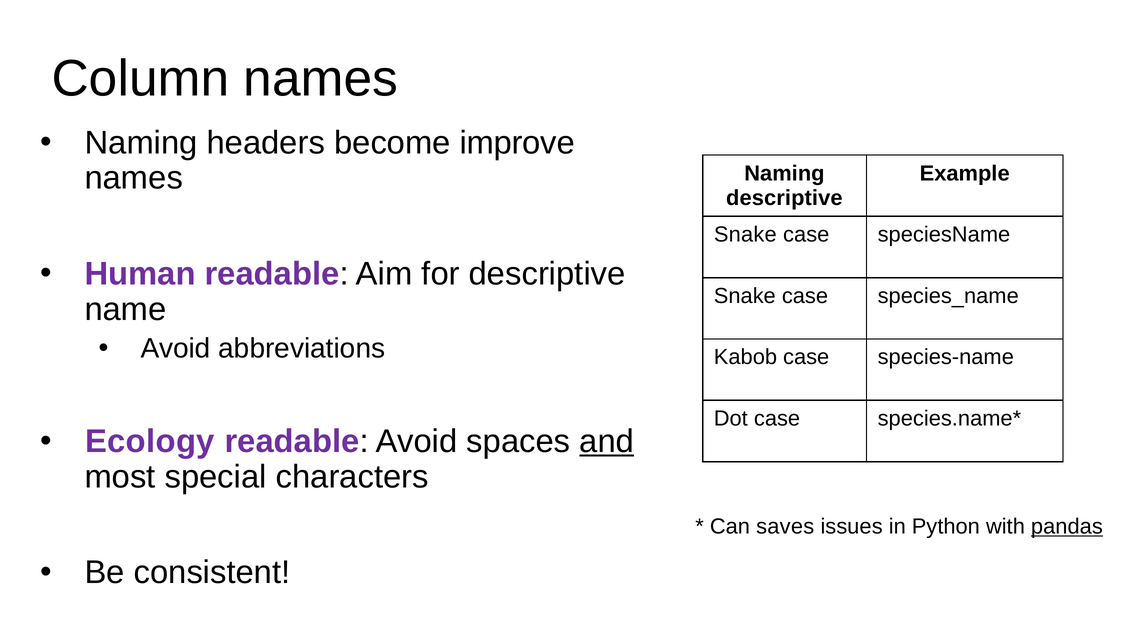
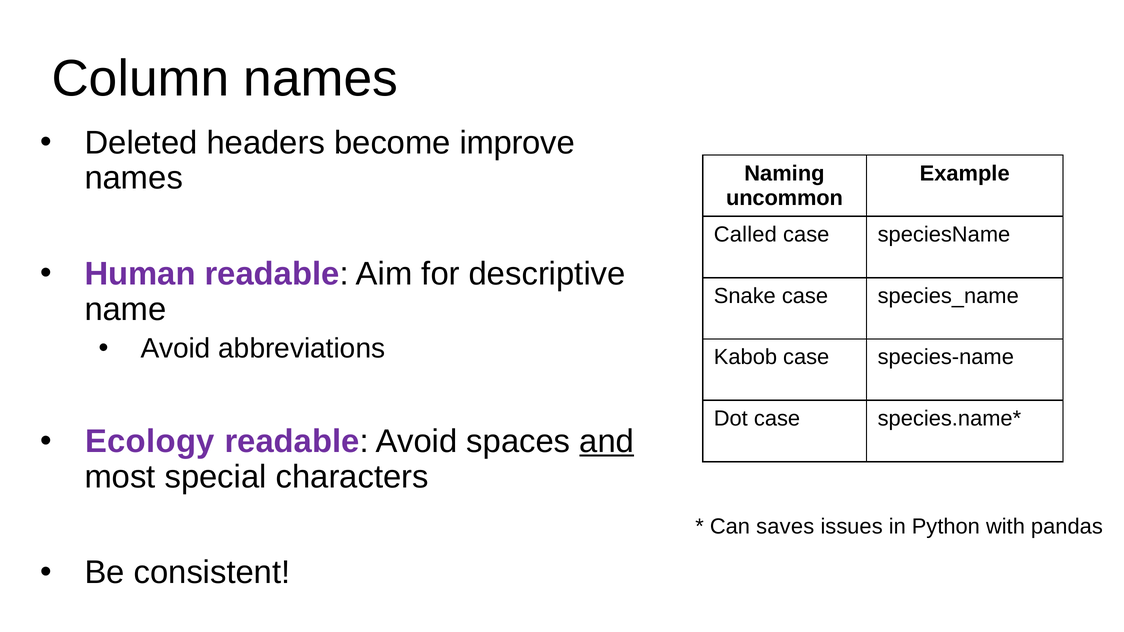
Naming at (141, 143): Naming -> Deleted
descriptive at (784, 198): descriptive -> uncommon
Snake at (745, 235): Snake -> Called
pandas underline: present -> none
